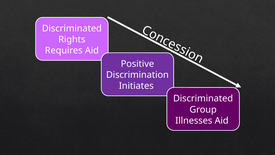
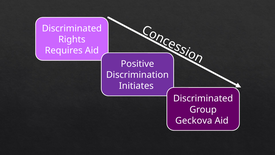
Illnesses: Illnesses -> Geckova
